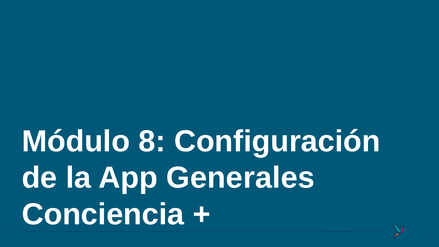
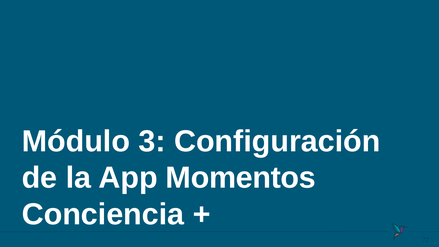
8: 8 -> 3
Generales: Generales -> Momentos
